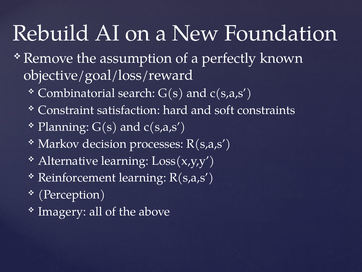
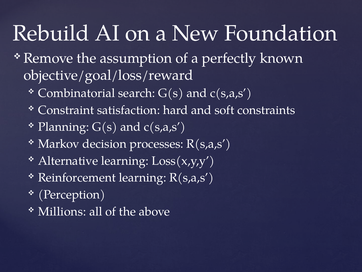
Imagery: Imagery -> Millions
